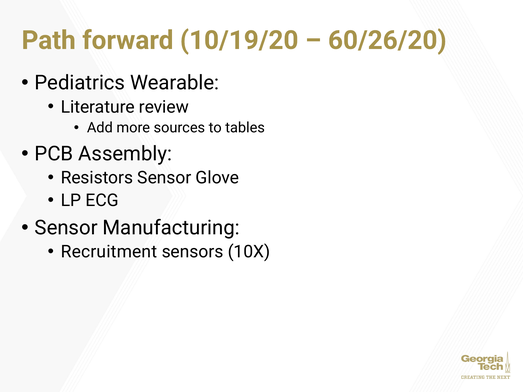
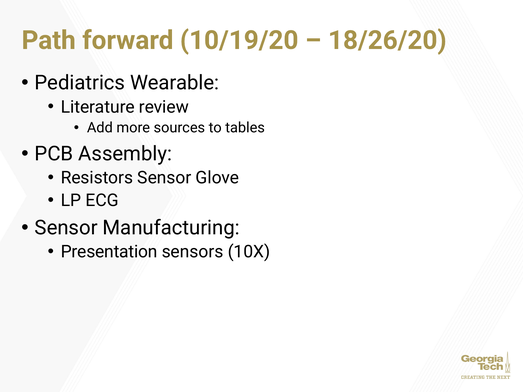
60/26/20: 60/26/20 -> 18/26/20
Recruitment: Recruitment -> Presentation
